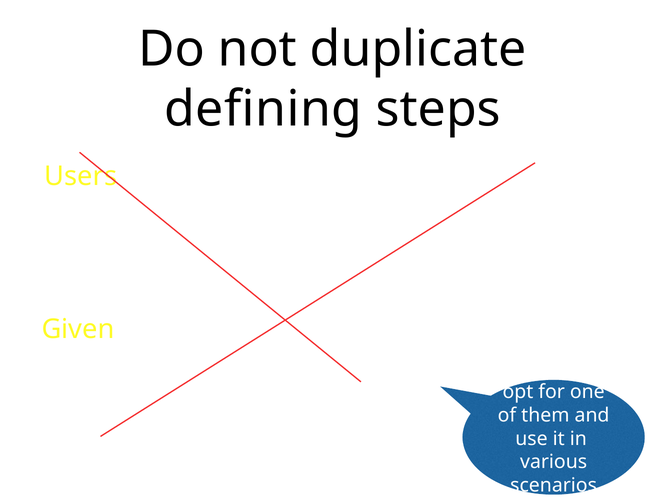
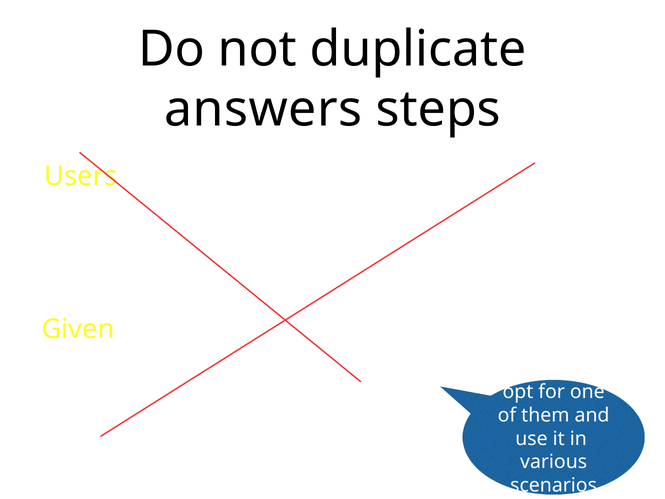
defining: defining -> answers
